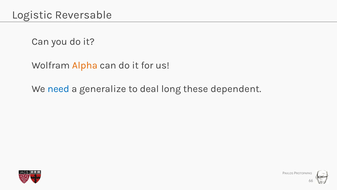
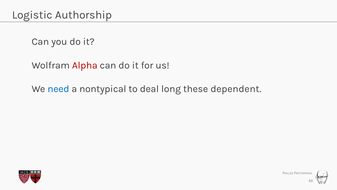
Reversable: Reversable -> Authorship
Alpha colour: orange -> red
generalize: generalize -> nontypical
